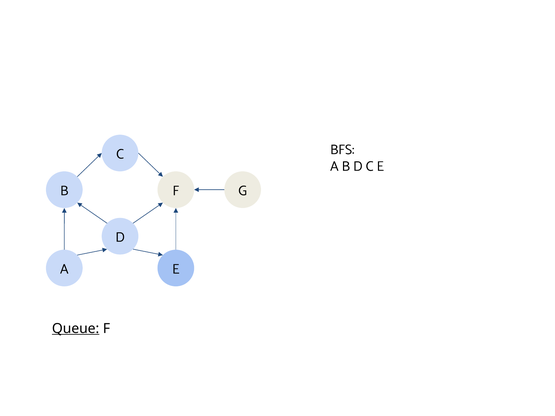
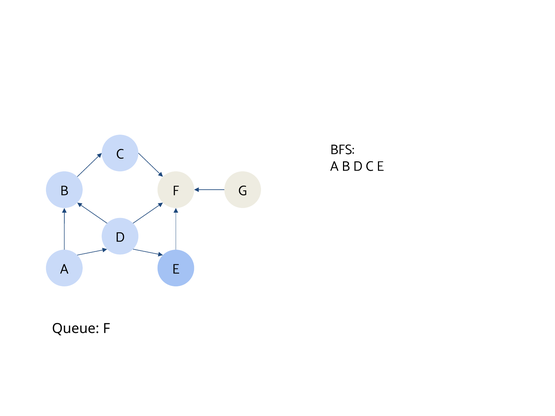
Queue underline: present -> none
